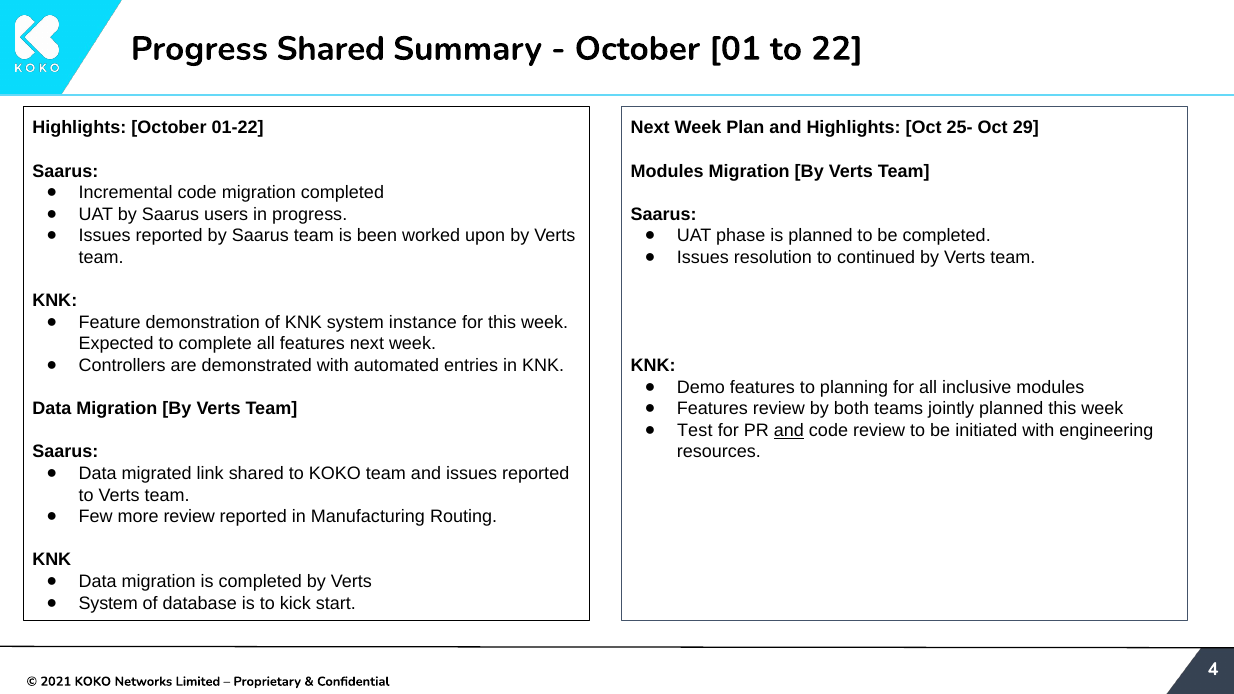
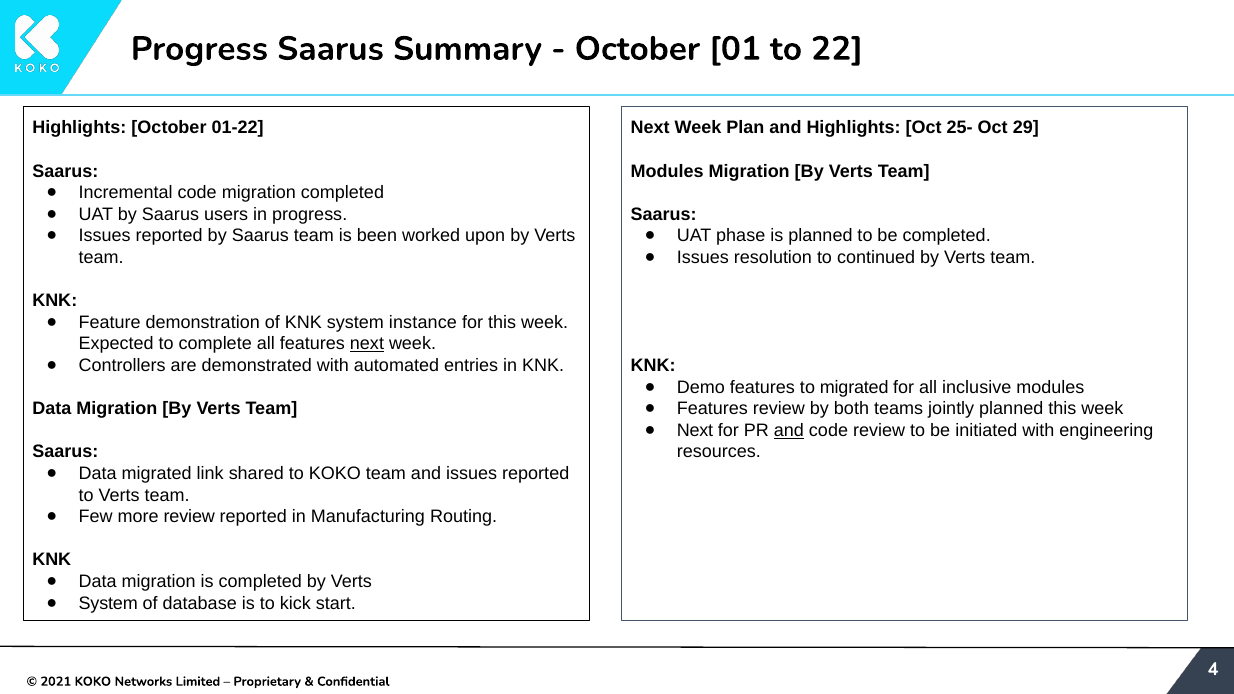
Progress Shared: Shared -> Saarus
next at (367, 344) underline: none -> present
to planning: planning -> migrated
Test at (695, 430): Test -> Next
